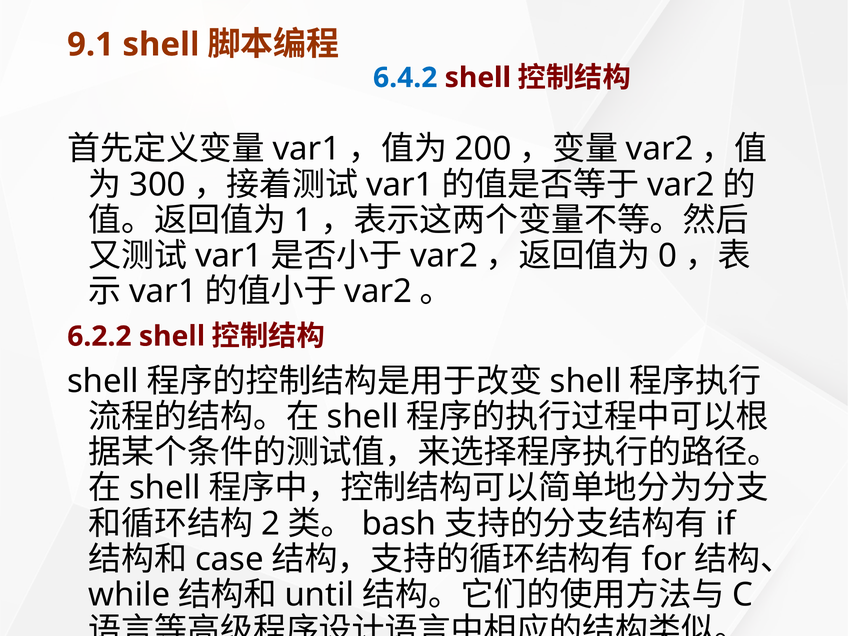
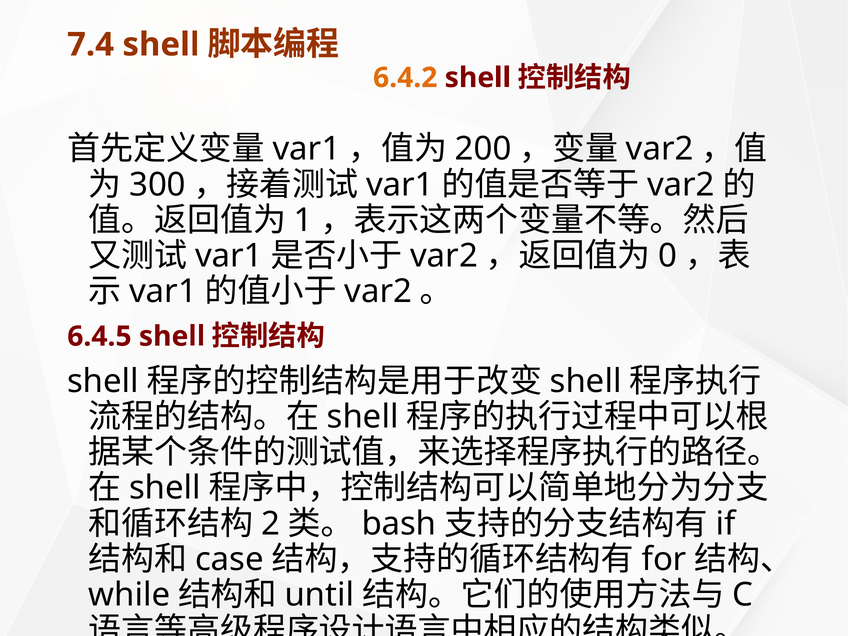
9.1: 9.1 -> 7.4
6.4.2 colour: blue -> orange
6.2.2: 6.2.2 -> 6.4.5
